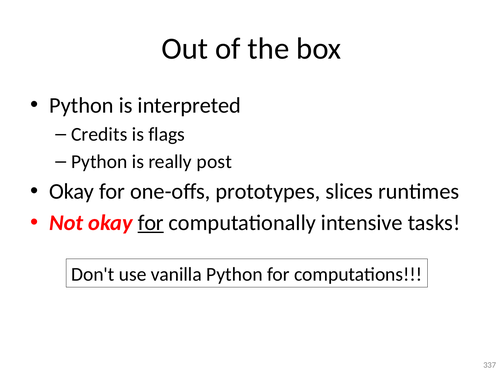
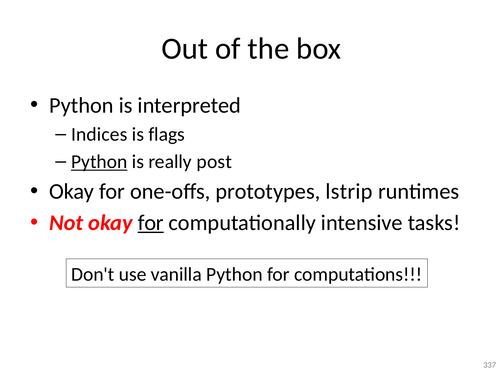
Credits: Credits -> Indices
Python at (99, 162) underline: none -> present
slices: slices -> lstrip
